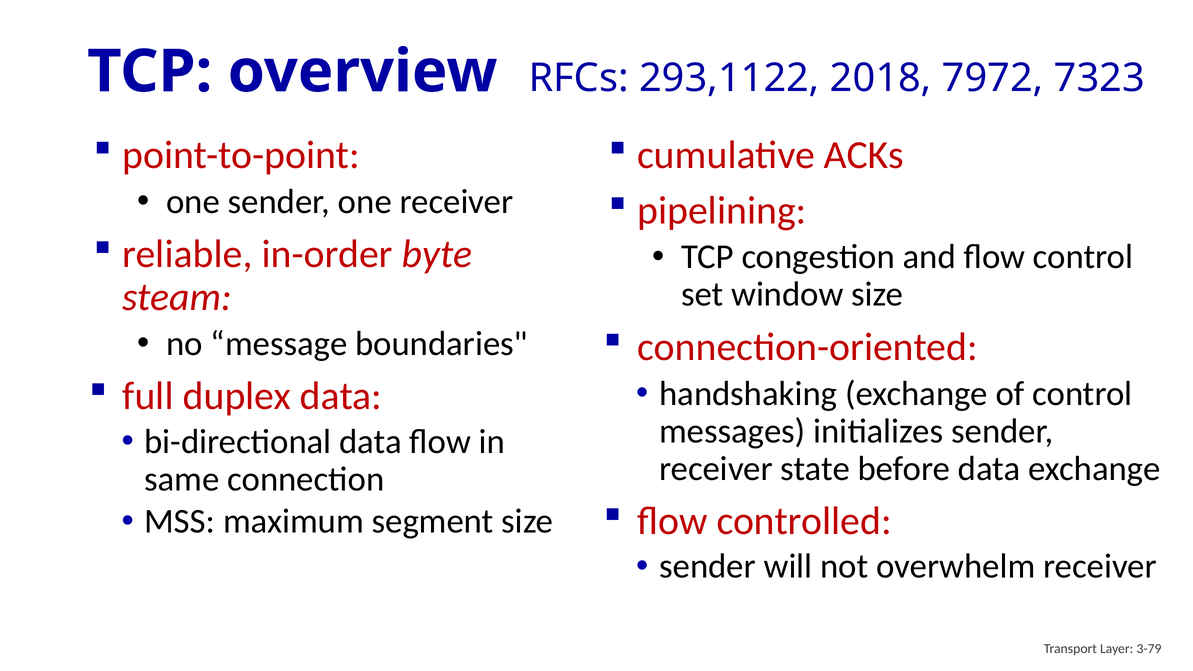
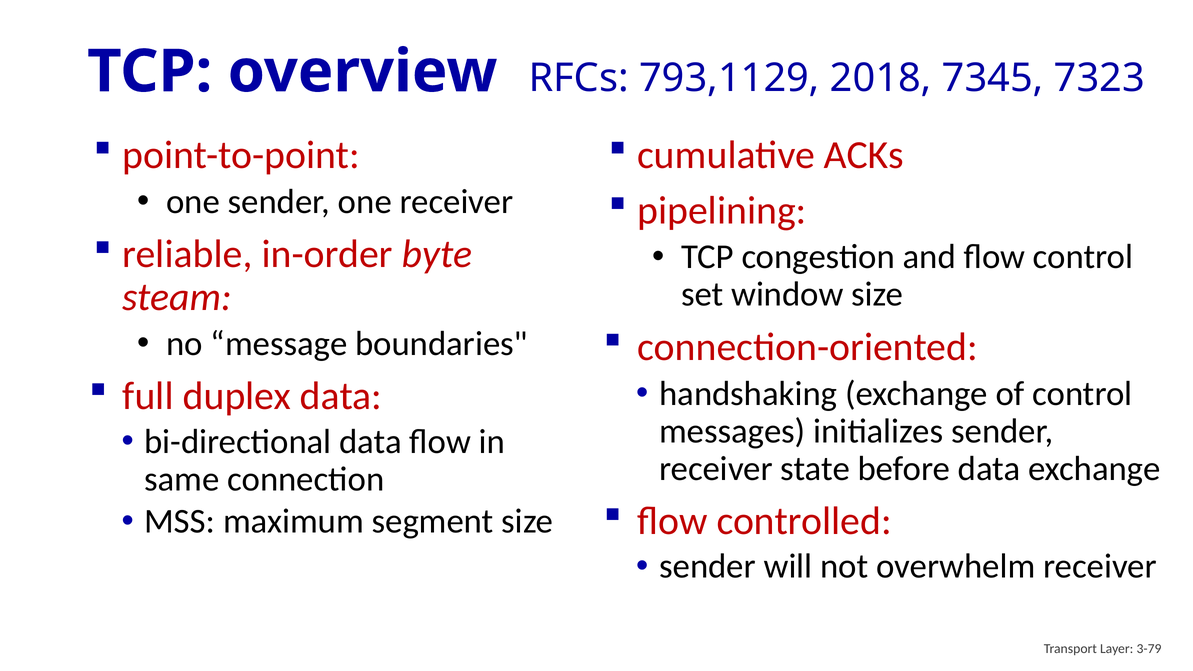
293,1122: 293,1122 -> 793,1129
7972: 7972 -> 7345
